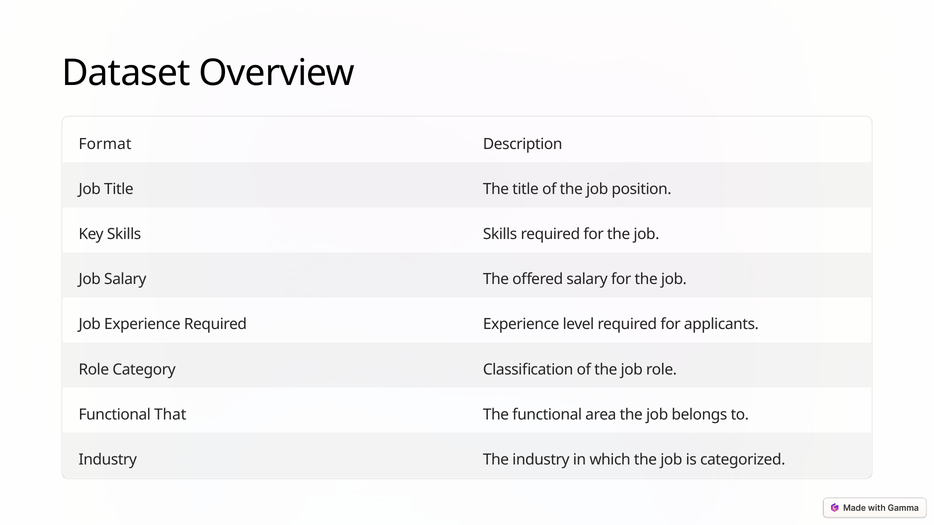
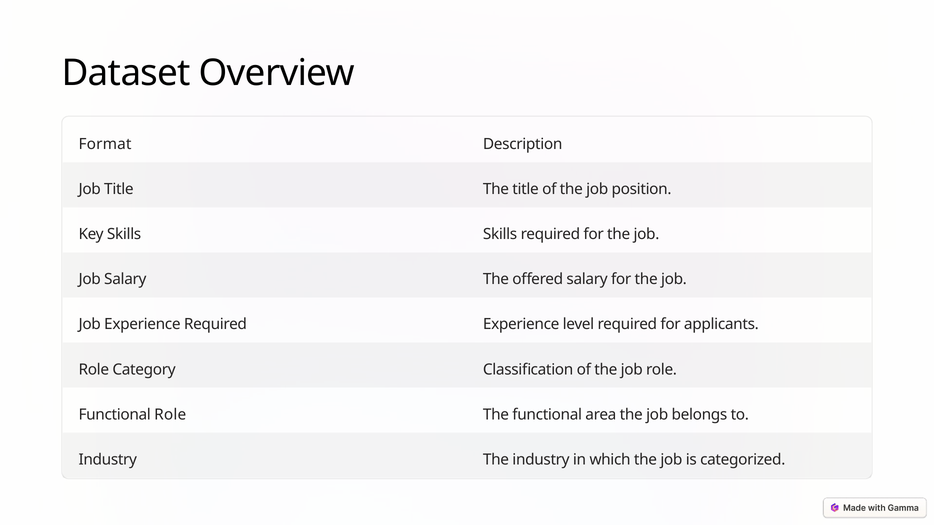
Functional That: That -> Role
